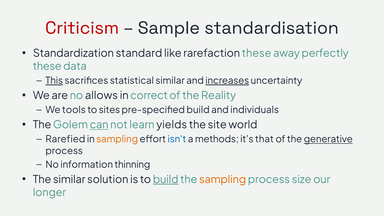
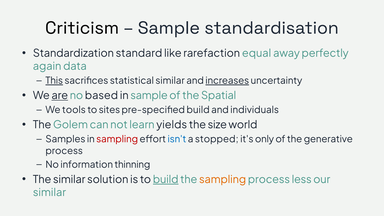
Criticism colour: red -> black
rarefaction these: these -> equal
these at (47, 66): these -> again
are underline: none -> present
allows: allows -> based
in correct: correct -> sample
Reality: Reality -> Spatial
can underline: present -> none
site: site -> size
Rarefied: Rarefied -> Samples
sampling at (117, 139) colour: orange -> red
methods: methods -> stopped
that: that -> only
generative underline: present -> none
size: size -> less
longer at (49, 192): longer -> similar
